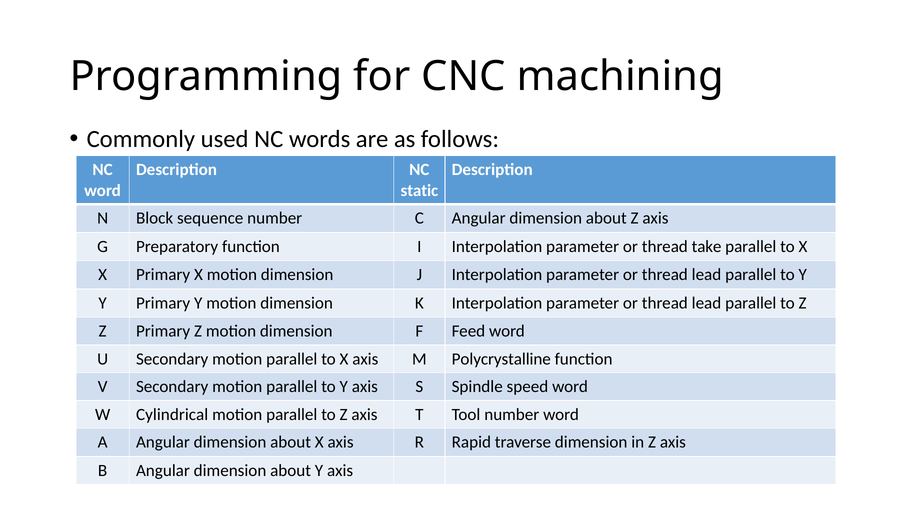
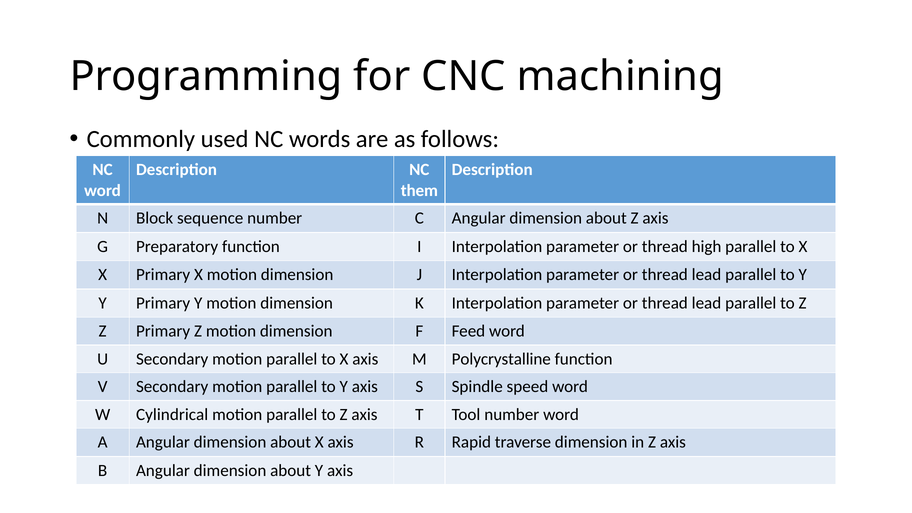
static: static -> them
take: take -> high
